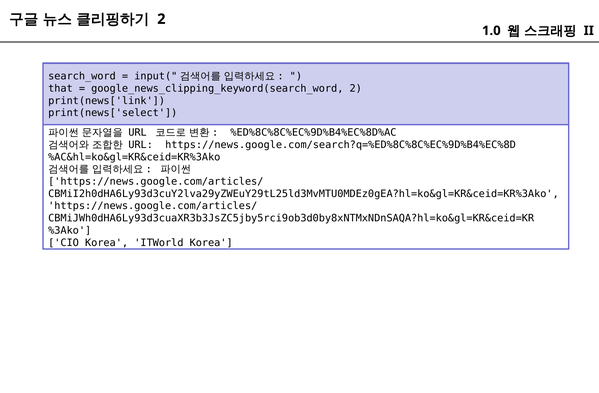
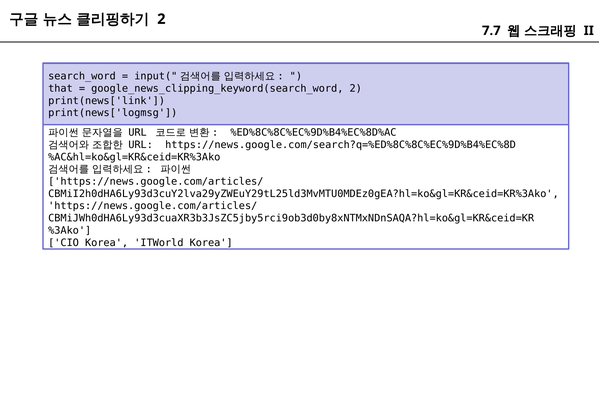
1.0: 1.0 -> 7.7
print(news['select: print(news['select -> print(news['logmsg
